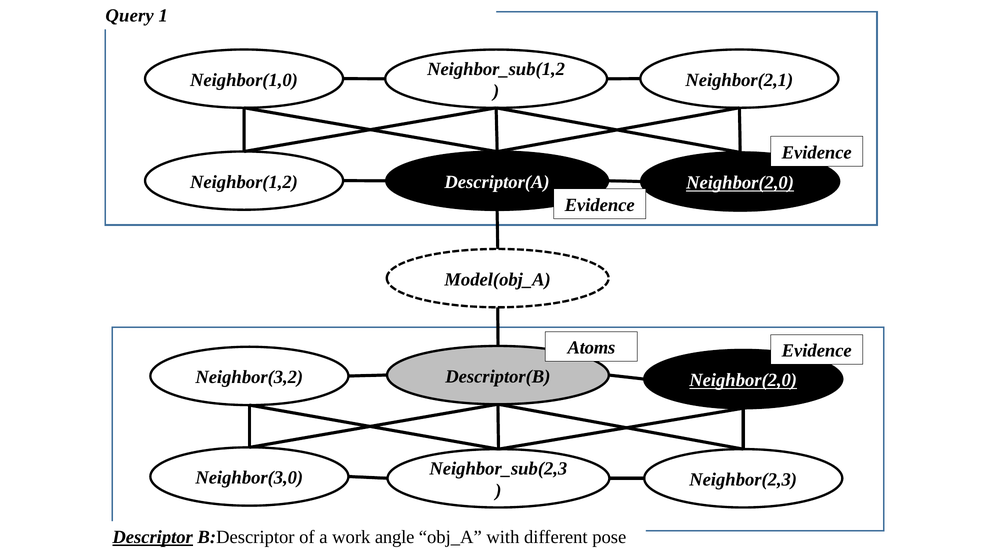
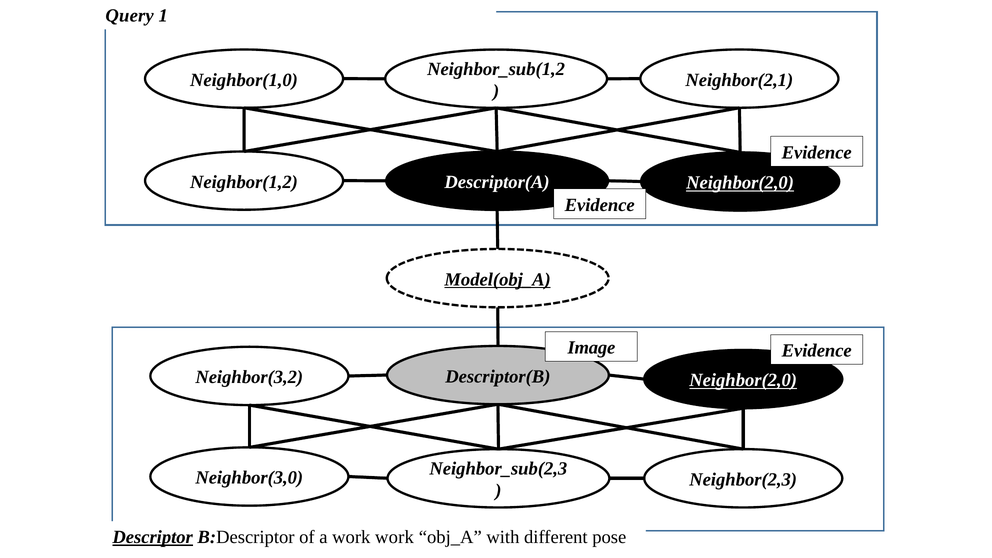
Model(obj_A underline: none -> present
Atoms: Atoms -> Image
work angle: angle -> work
